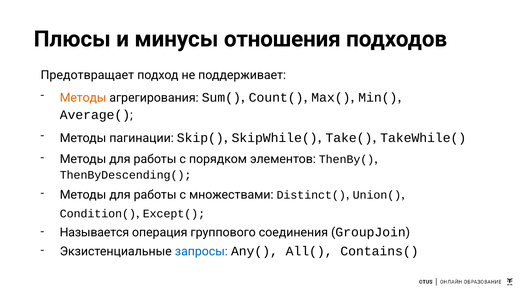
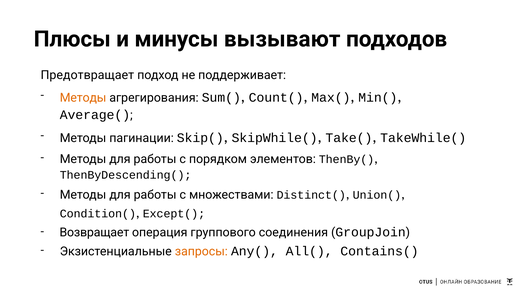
отношения: отношения -> вызывают
Называется: Называется -> Возвращает
запросы colour: blue -> orange
